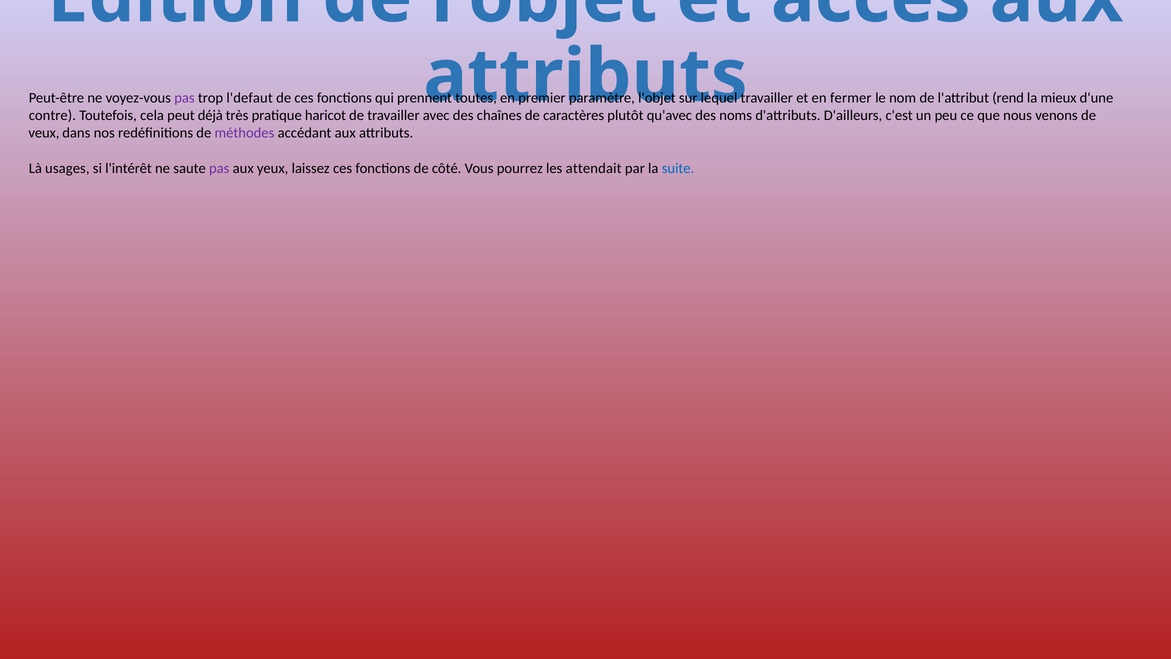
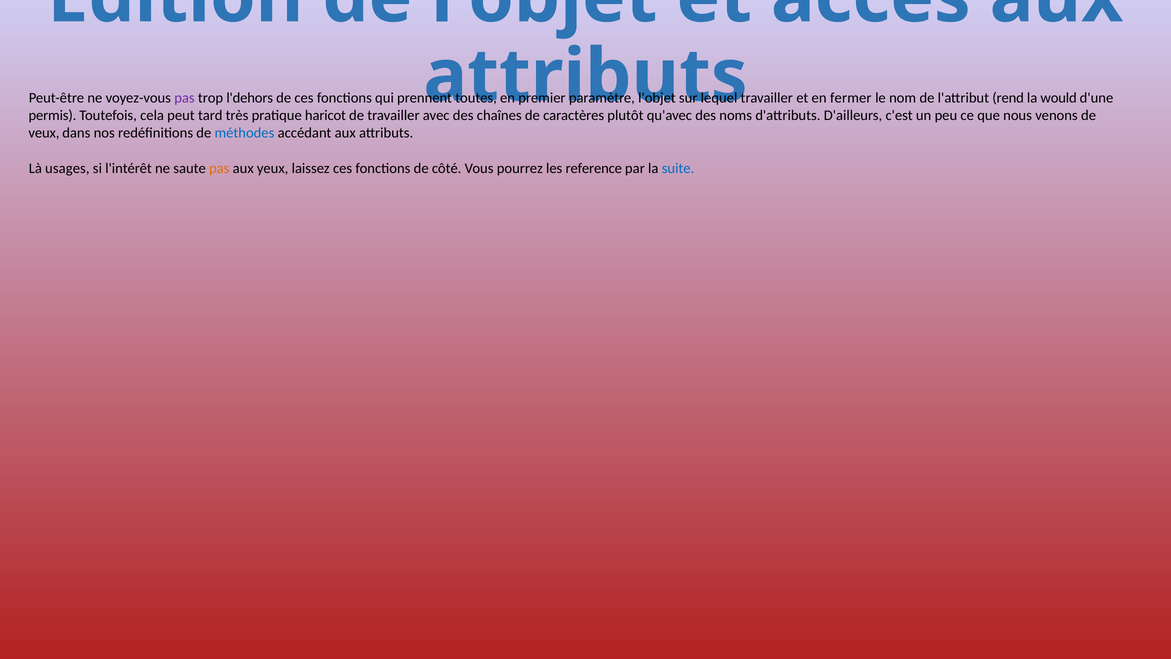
l'defaut: l'defaut -> l'dehors
mieux: mieux -> would
contre: contre -> permis
déjà: déjà -> tard
méthodes colour: purple -> blue
pas at (219, 168) colour: purple -> orange
attendait: attendait -> reference
